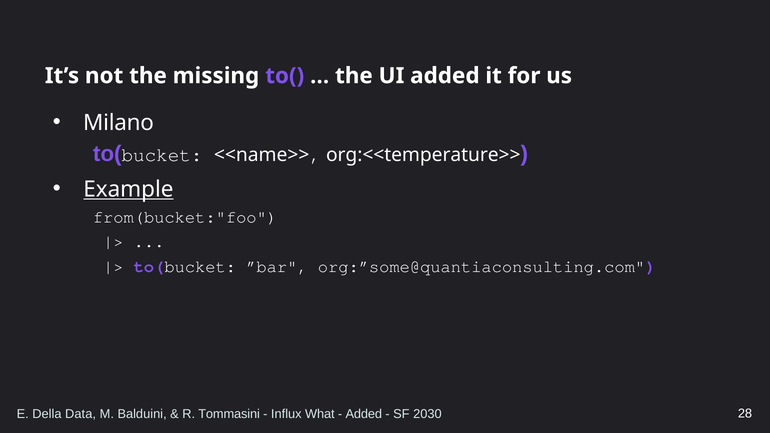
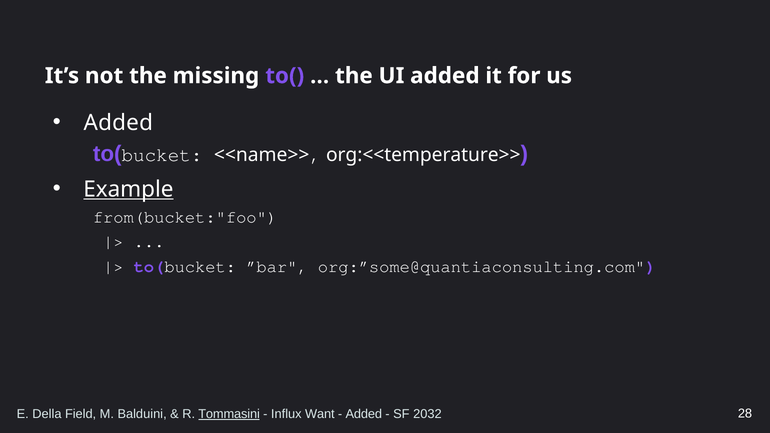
Milano at (118, 123): Milano -> Added
Data: Data -> Field
Tommasini underline: none -> present
What: What -> Want
2030: 2030 -> 2032
